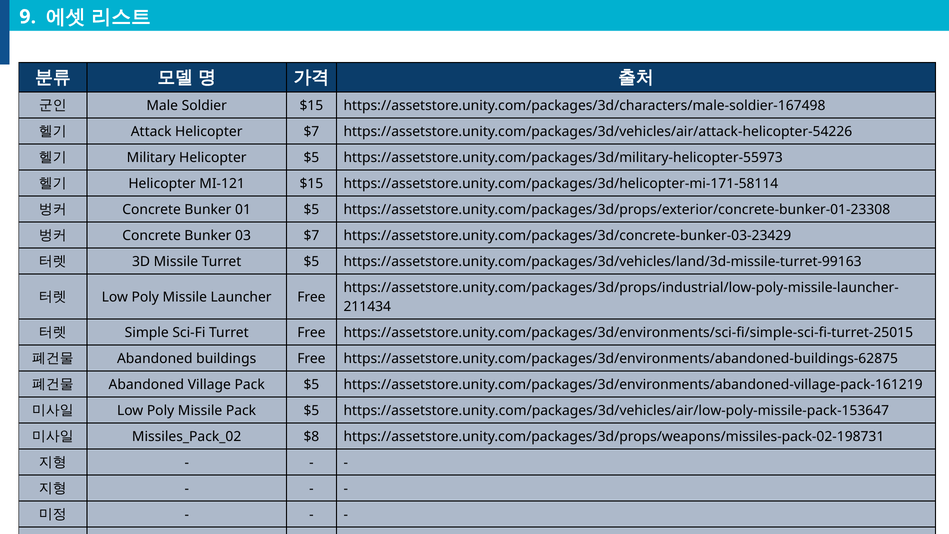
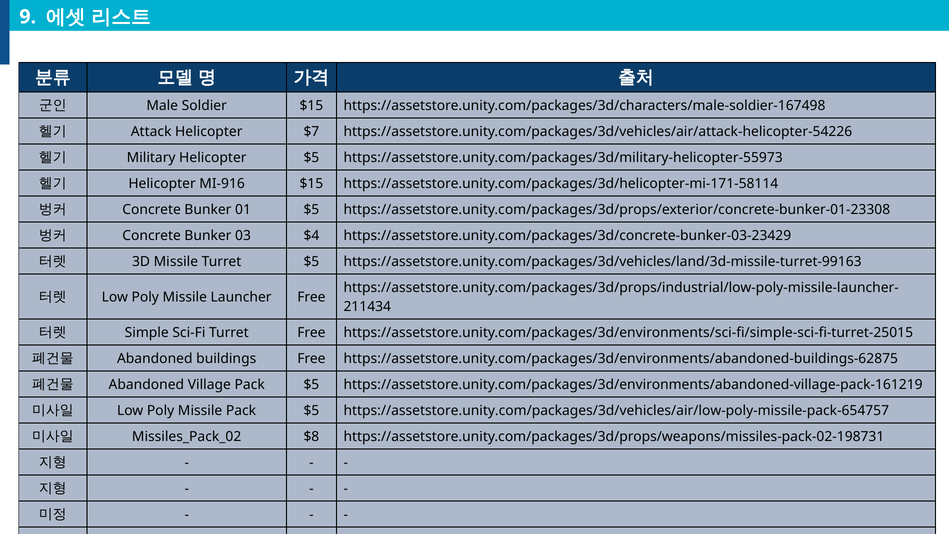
MI-121: MI-121 -> MI-916
03 $7: $7 -> $4
https://assetstore.unity.com/packages/3d/vehicles/air/low-poly-missile-pack-153647: https://assetstore.unity.com/packages/3d/vehicles/air/low-poly-missile-pack-153647 -> https://assetstore.unity.com/packages/3d/vehicles/air/low-poly-missile-pack-654757
